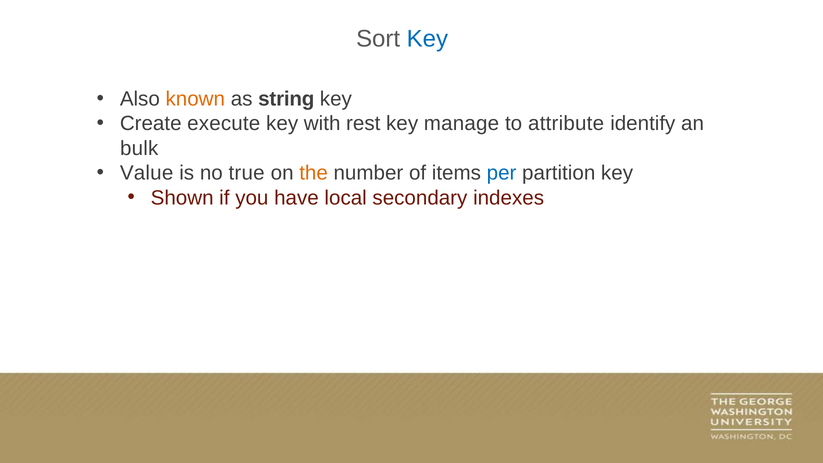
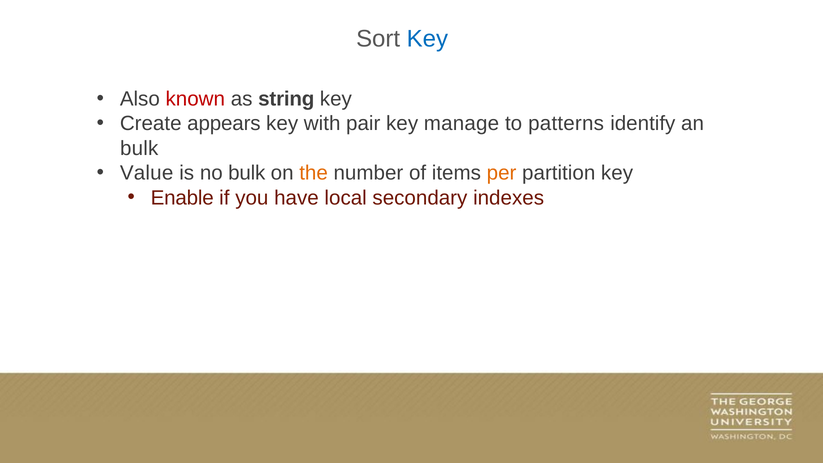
known colour: orange -> red
execute: execute -> appears
rest: rest -> pair
attribute: attribute -> patterns
no true: true -> bulk
per colour: blue -> orange
Shown: Shown -> Enable
